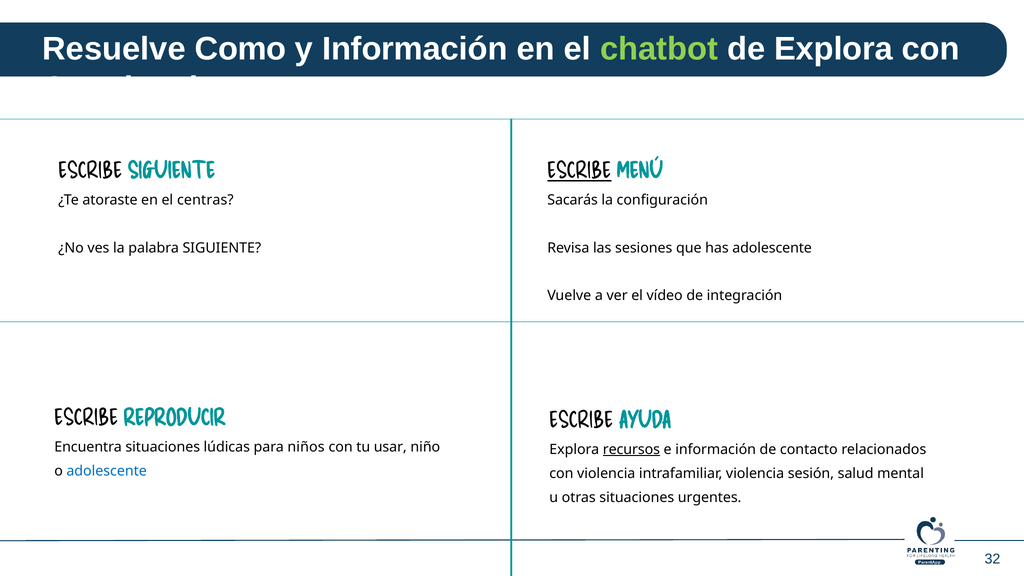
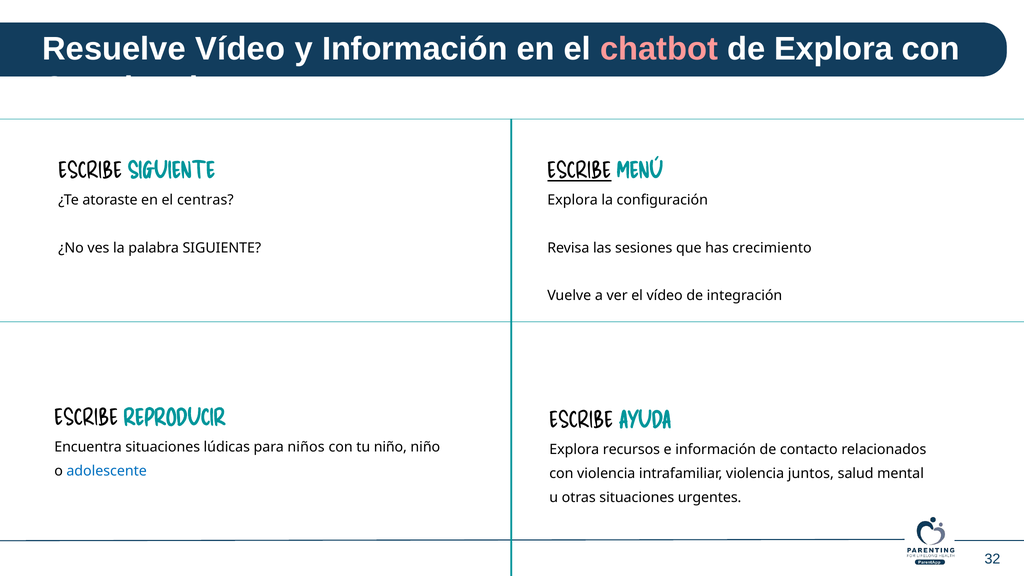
Resuelve Como: Como -> Vídeo
chatbot colour: light green -> pink
Sacarás at (573, 200): Sacarás -> Explora
has adolescente: adolescente -> crecimiento
tu usar: usar -> niño
recursos underline: present -> none
sesión: sesión -> juntos
